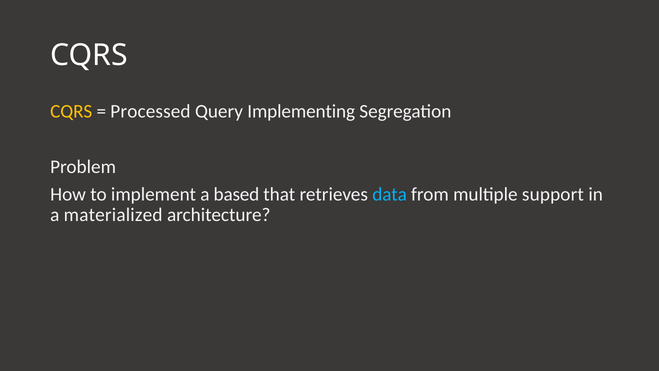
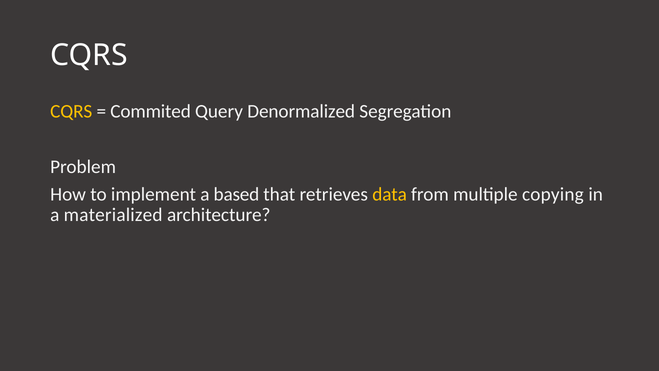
Processed: Processed -> Commited
Implementing: Implementing -> Denormalized
data colour: light blue -> yellow
support: support -> copying
